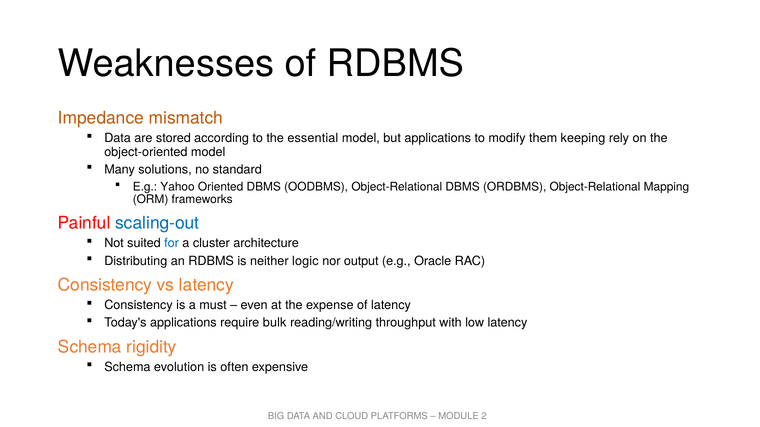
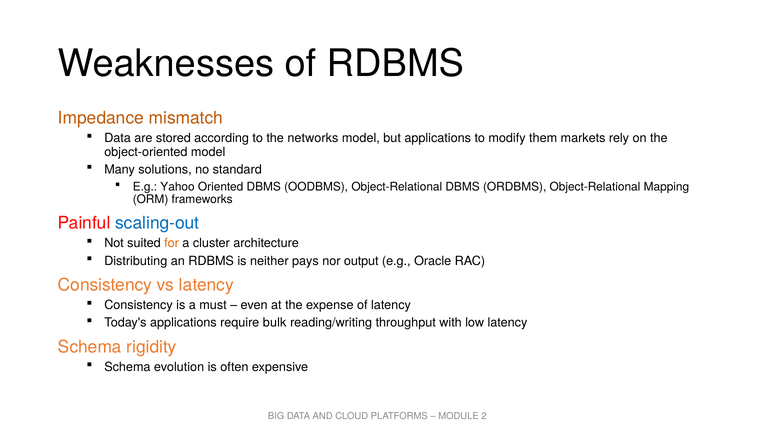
essential: essential -> networks
keeping: keeping -> markets
for colour: blue -> orange
logic: logic -> pays
